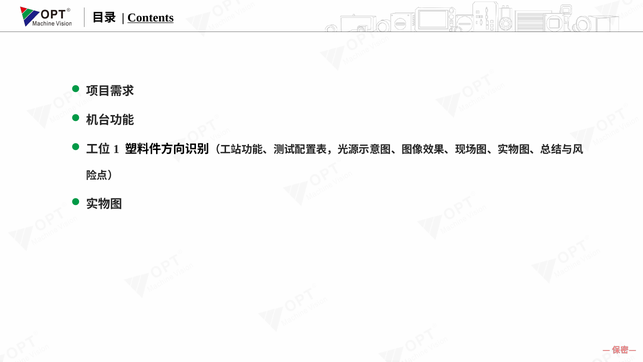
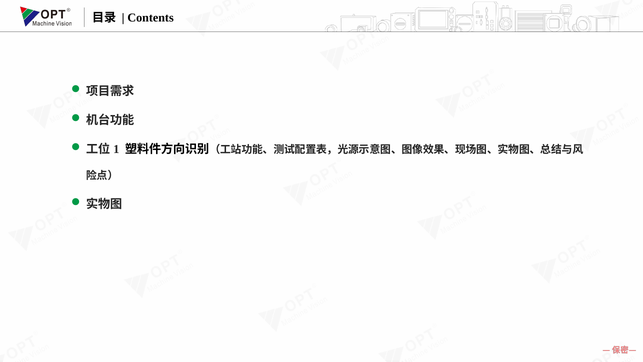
Contents underline: present -> none
